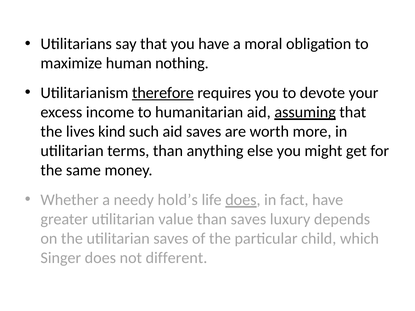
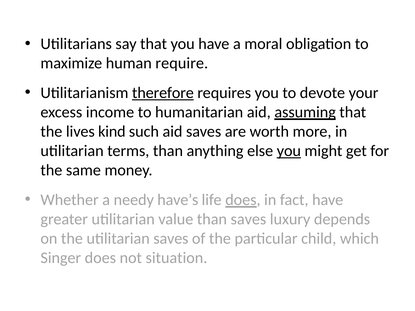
nothing: nothing -> require
you at (289, 151) underline: none -> present
hold’s: hold’s -> have’s
different: different -> situation
